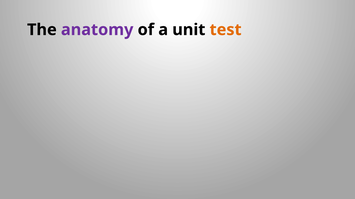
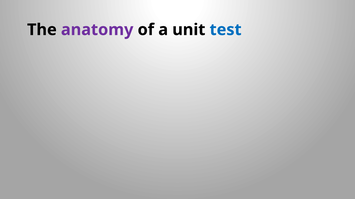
test colour: orange -> blue
